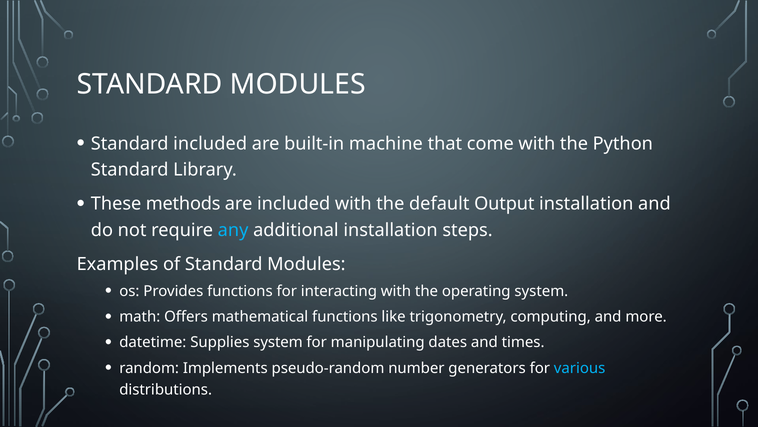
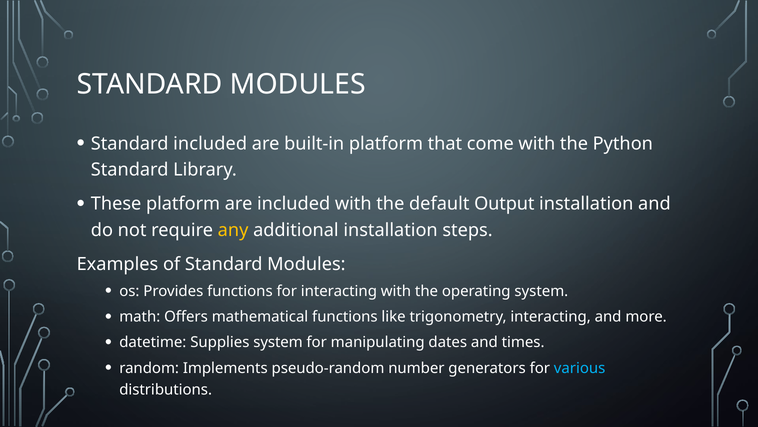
built-in machine: machine -> platform
These methods: methods -> platform
any colour: light blue -> yellow
trigonometry computing: computing -> interacting
